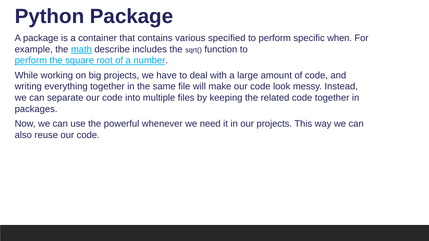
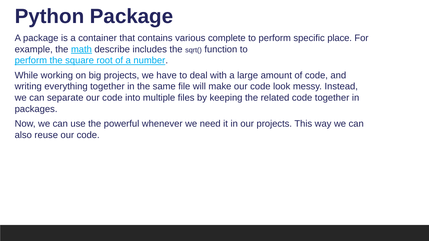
specified: specified -> complete
when: when -> place
